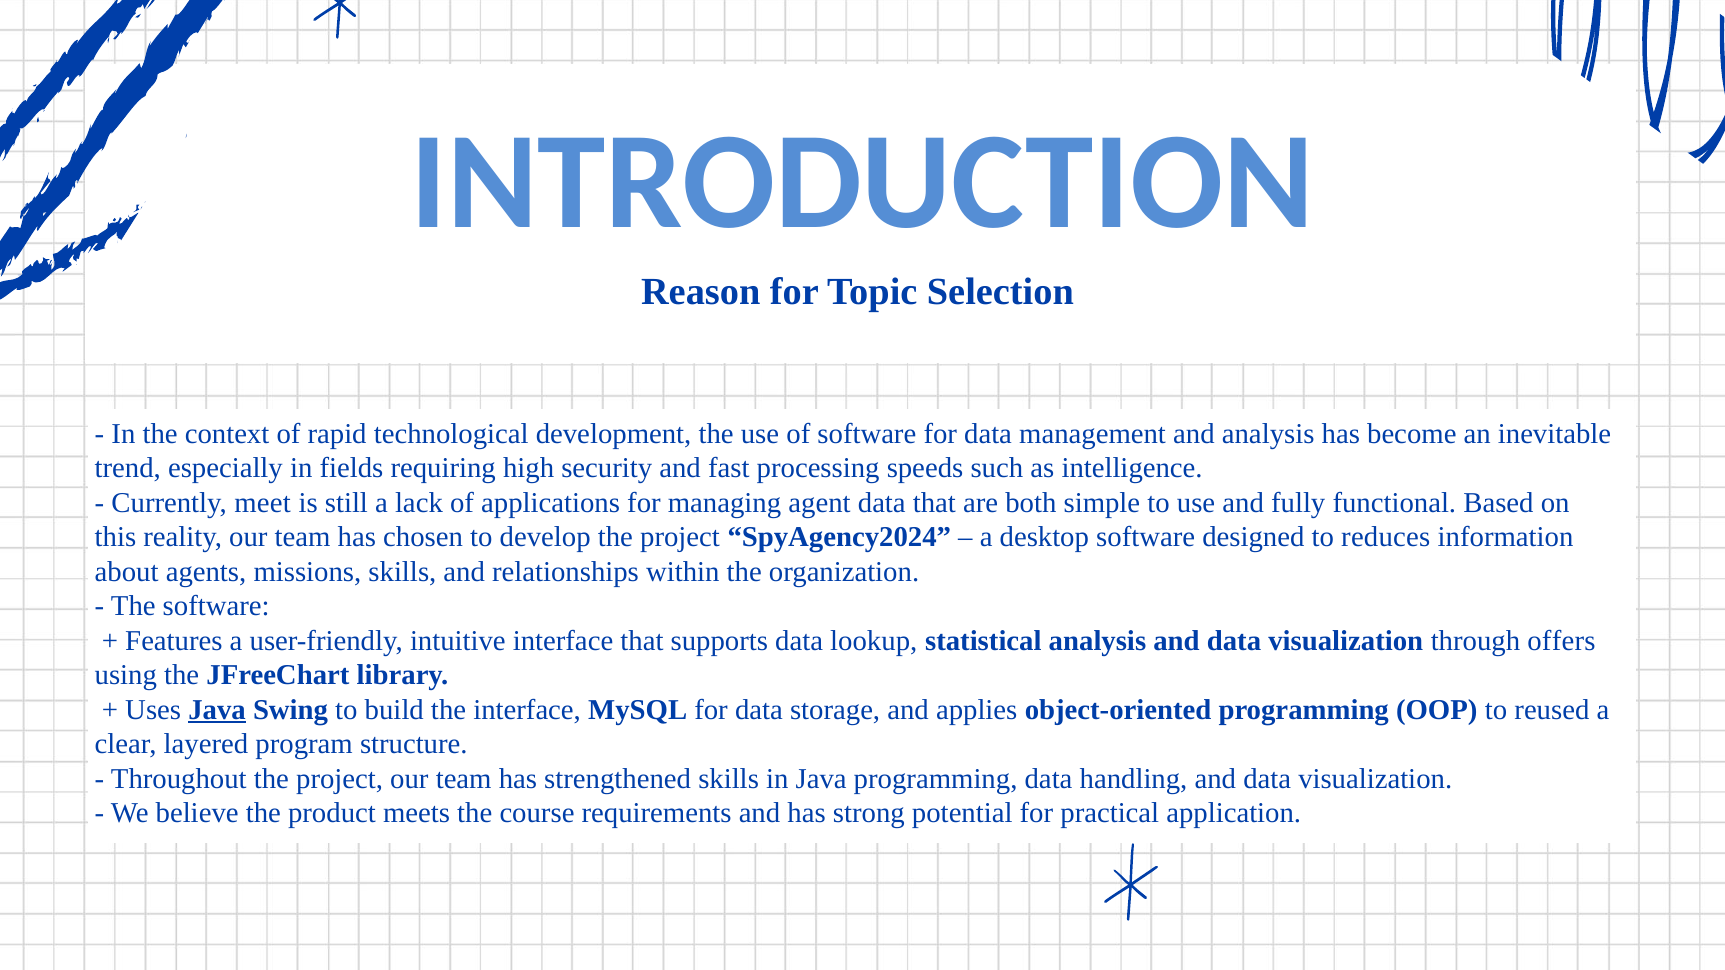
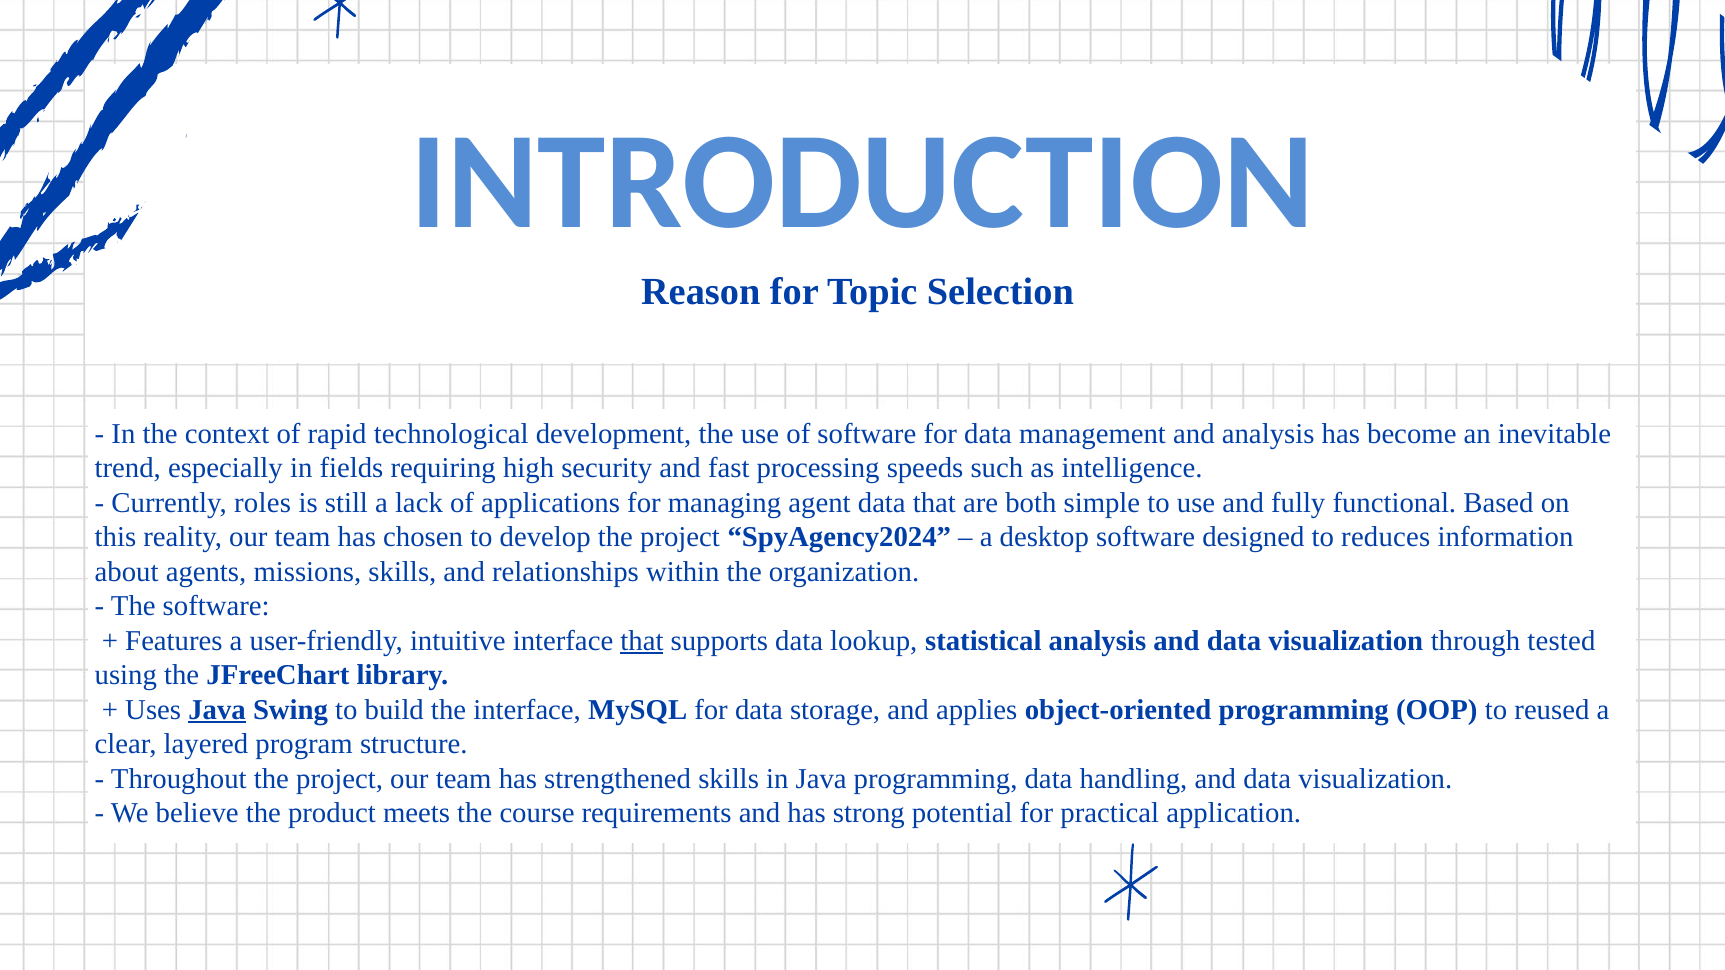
meet: meet -> roles
that at (642, 641) underline: none -> present
offers: offers -> tested
